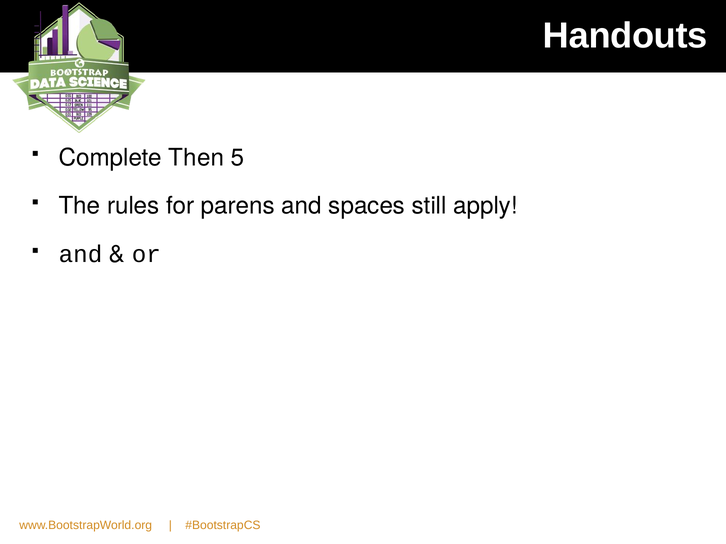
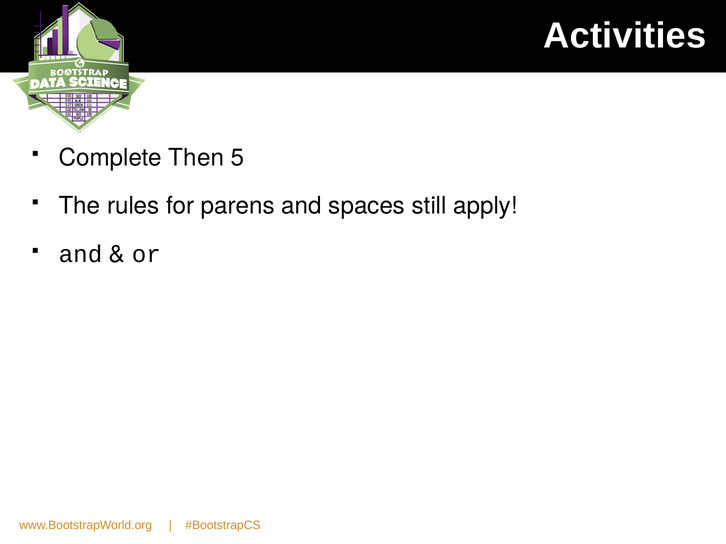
Handouts: Handouts -> Activities
